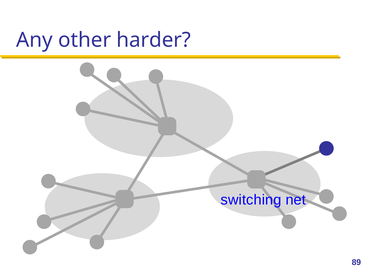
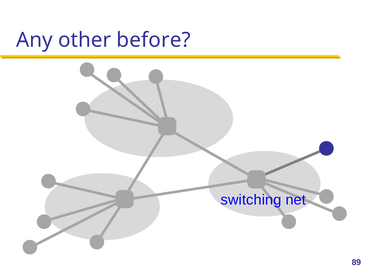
harder: harder -> before
